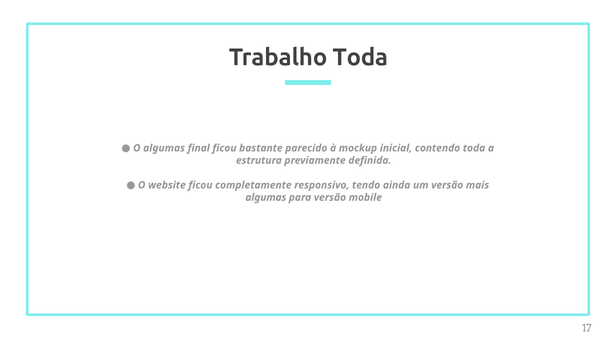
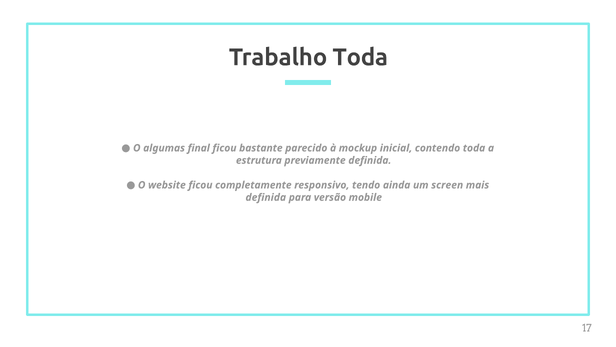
um versão: versão -> screen
algumas at (266, 197): algumas -> definida
